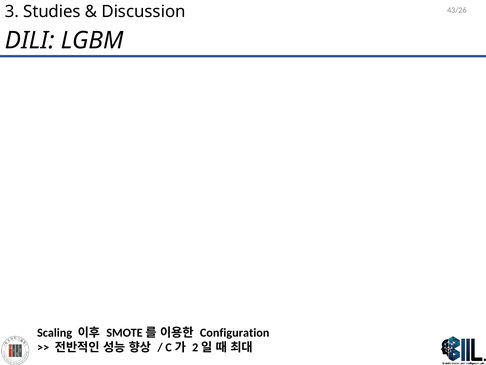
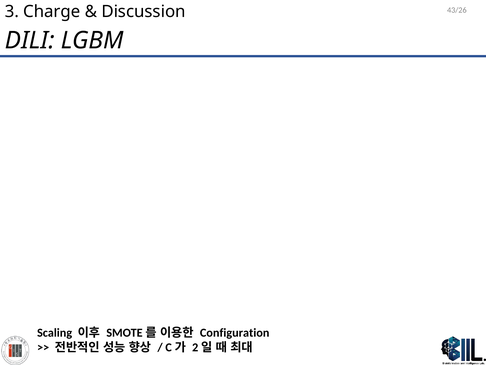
Studies: Studies -> Charge
